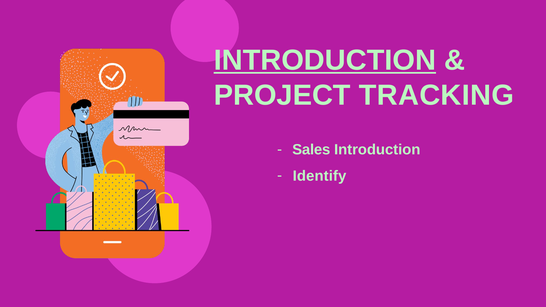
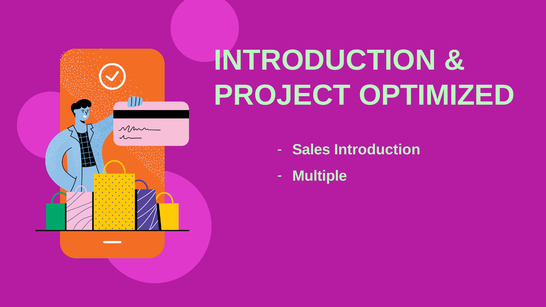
INTRODUCTION at (325, 60) underline: present -> none
TRACKING: TRACKING -> OPTIMIZED
Identify: Identify -> Multiple
